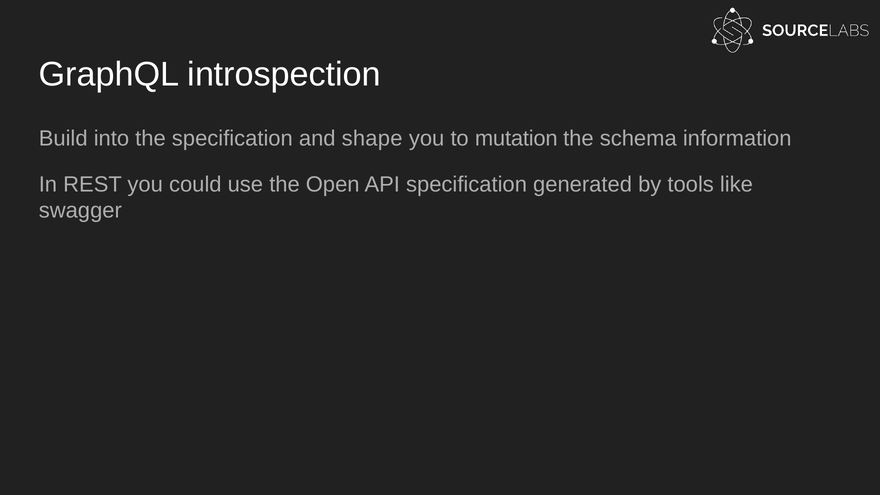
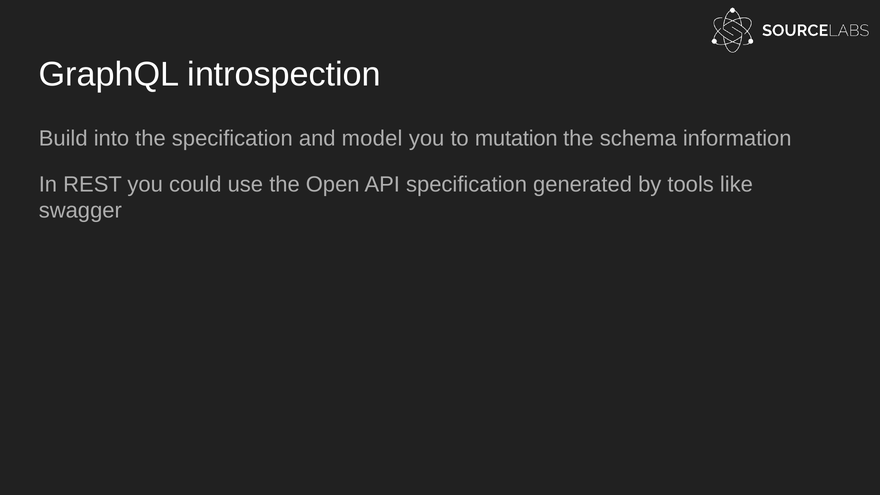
shape: shape -> model
